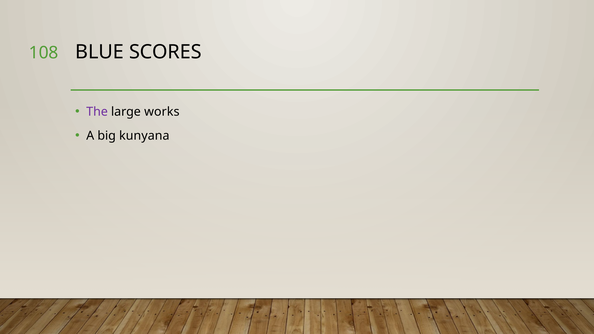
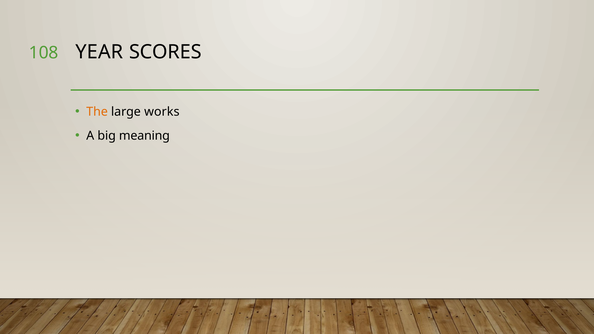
BLUE: BLUE -> YEAR
The colour: purple -> orange
kunyana: kunyana -> meaning
